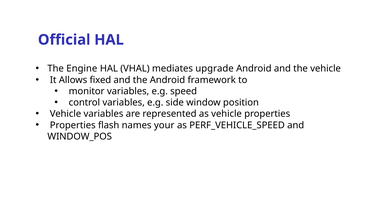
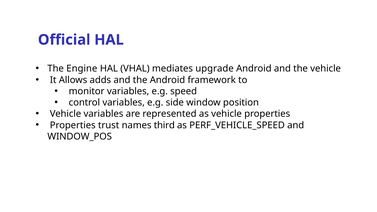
fixed: fixed -> adds
flash: flash -> trust
your: your -> third
